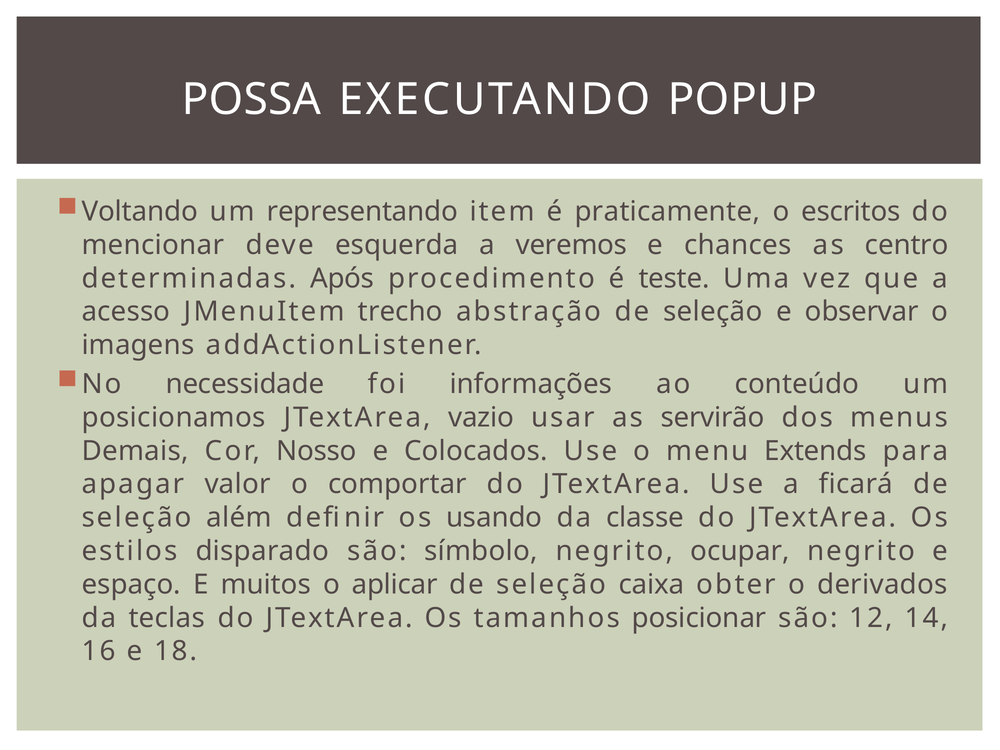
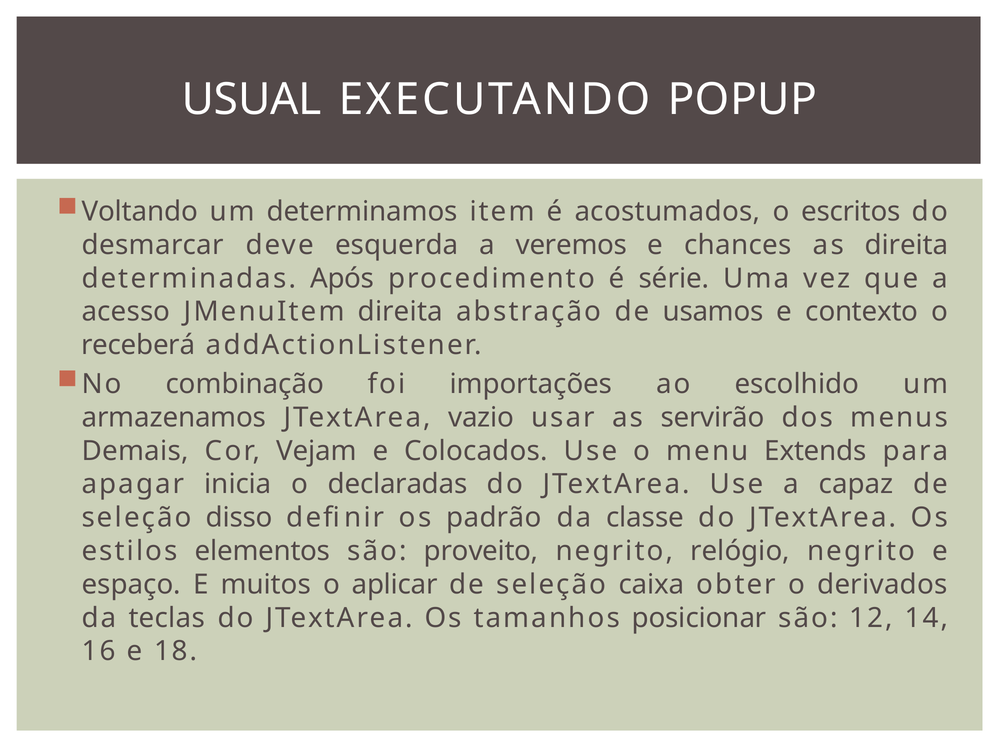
POSSA: POSSA -> USUAL
representando: representando -> determinamos
praticamente: praticamente -> acostumados
mencionar: mencionar -> desmarcar
as centro: centro -> direita
teste: teste -> série
JMenuItem trecho: trecho -> direita
abstração de seleção: seleção -> usamos
observar: observar -> contexto
imagens: imagens -> receberá
necessidade: necessidade -> combinação
informações: informações -> importações
conteúdo: conteúdo -> escolhido
posicionamos: posicionamos -> armazenamos
Nosso: Nosso -> Vejam
valor: valor -> inicia
comportar: comportar -> declaradas
ficará: ficará -> capaz
além: além -> disso
usando: usando -> padrão
disparado: disparado -> elementos
símbolo: símbolo -> proveito
ocupar: ocupar -> relógio
